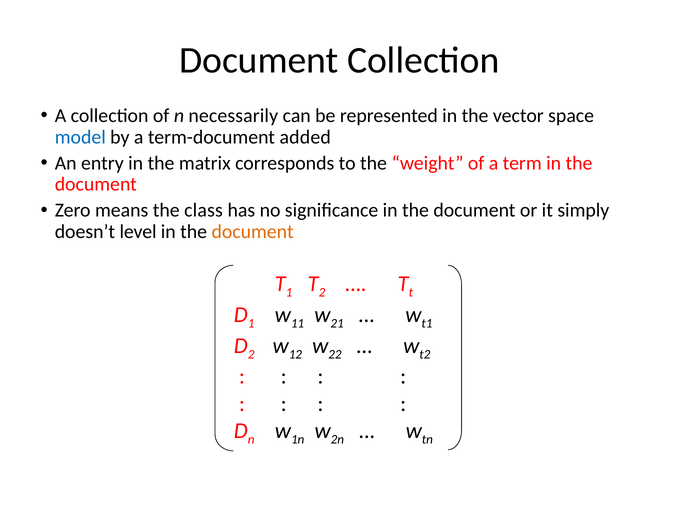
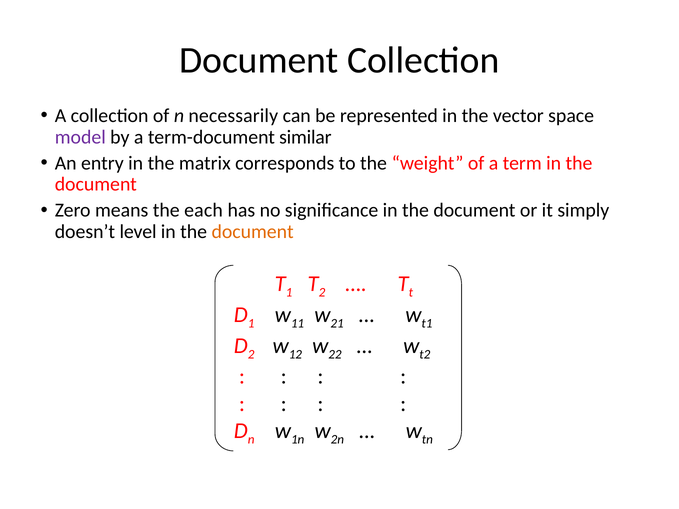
model colour: blue -> purple
added: added -> similar
class: class -> each
